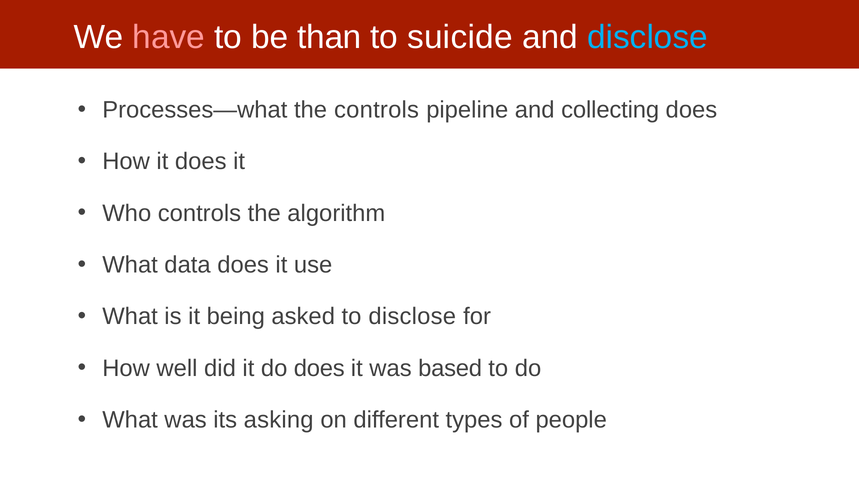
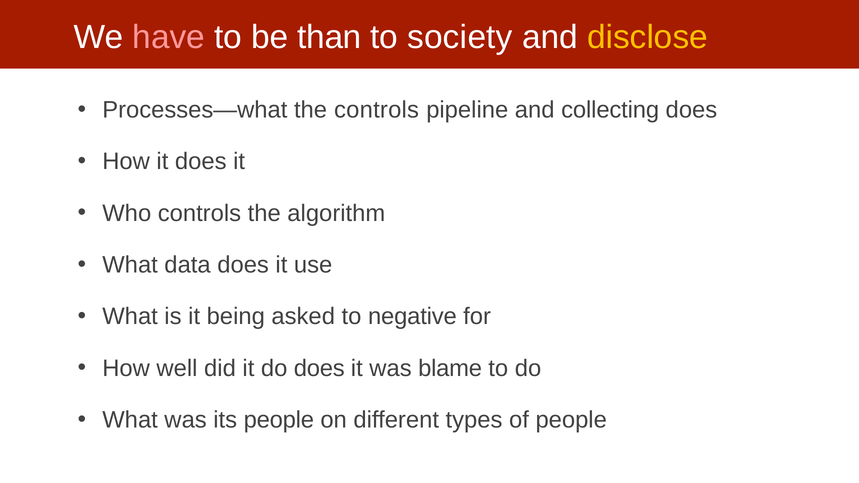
suicide: suicide -> society
disclose at (648, 37) colour: light blue -> yellow
to disclose: disclose -> negative
based: based -> blame
its asking: asking -> people
